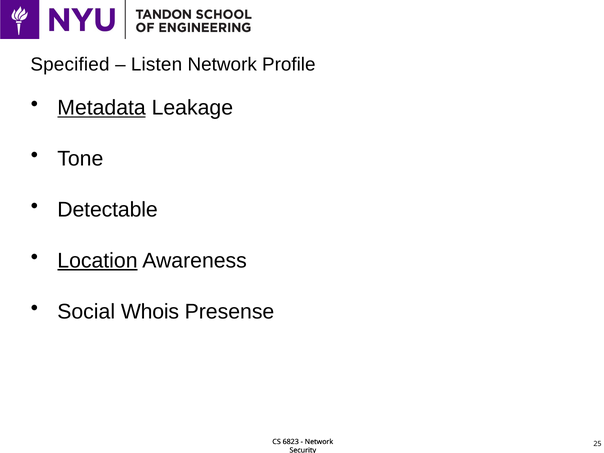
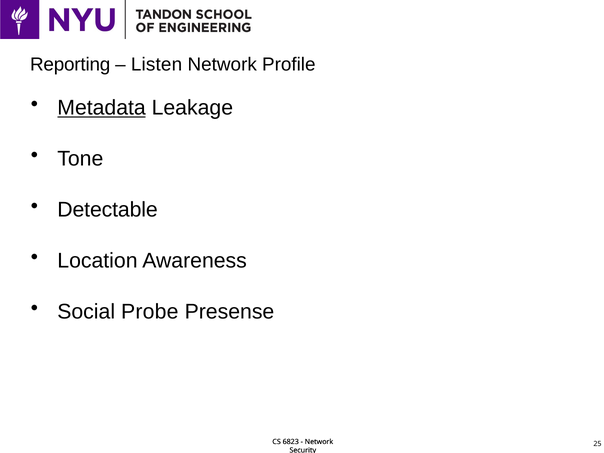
Specified: Specified -> Reporting
Location underline: present -> none
Whois: Whois -> Probe
